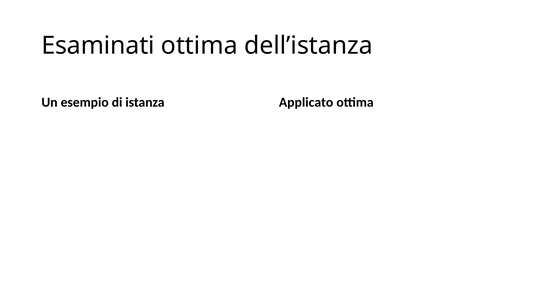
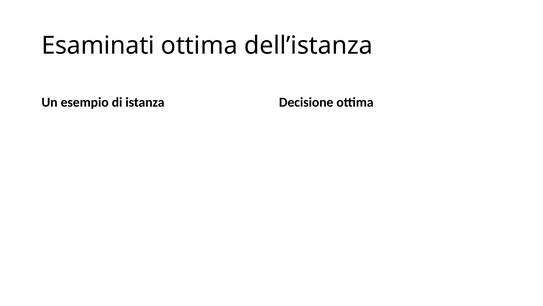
Applicato: Applicato -> Decisione
